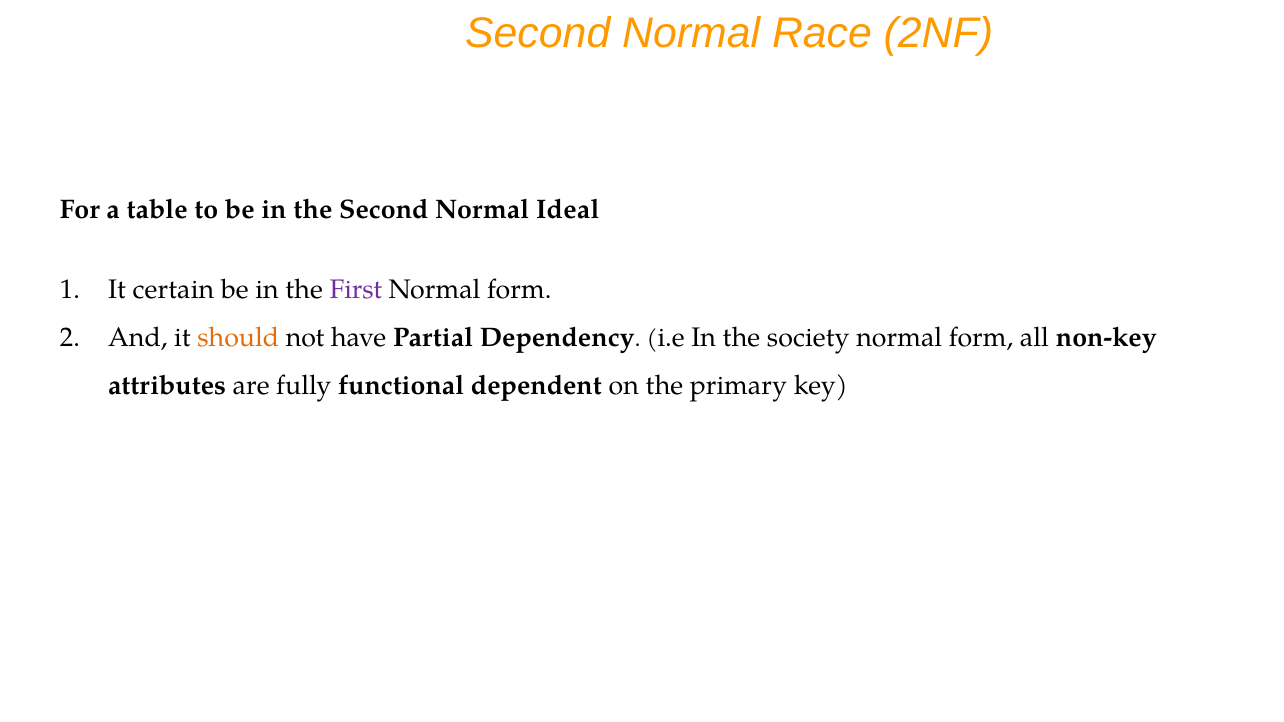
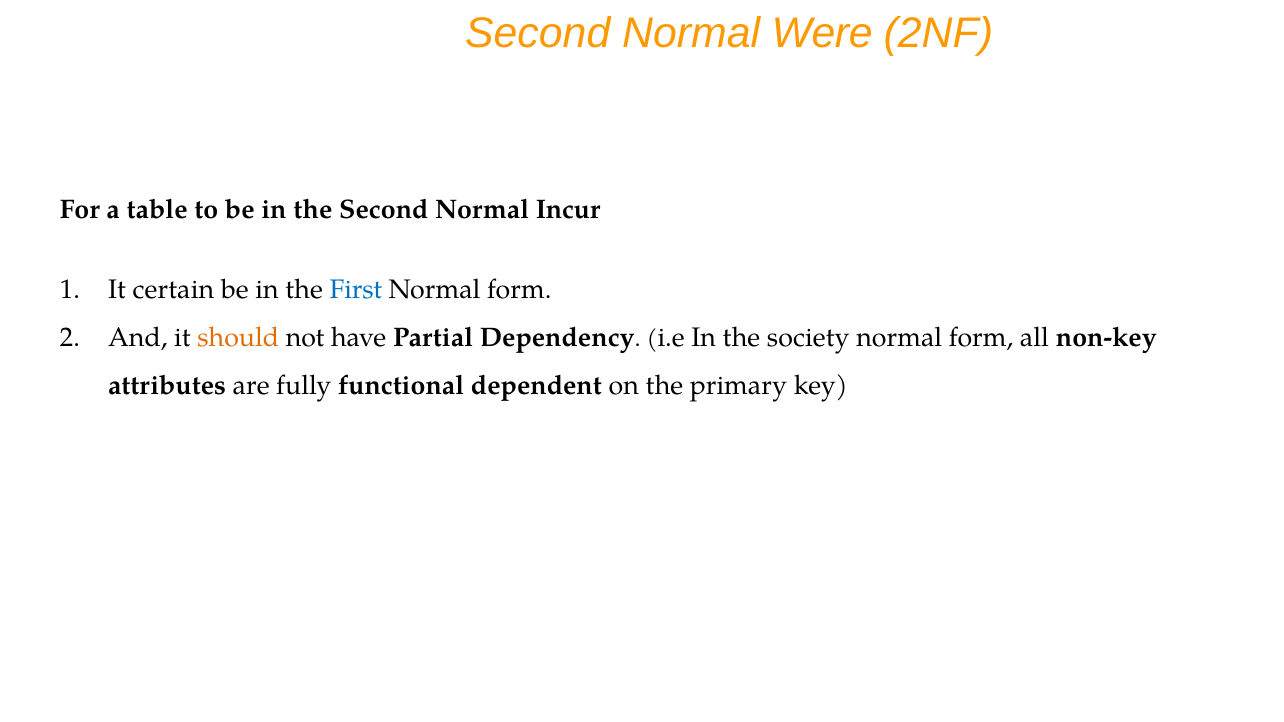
Race: Race -> Were
Ideal: Ideal -> Incur
First colour: purple -> blue
